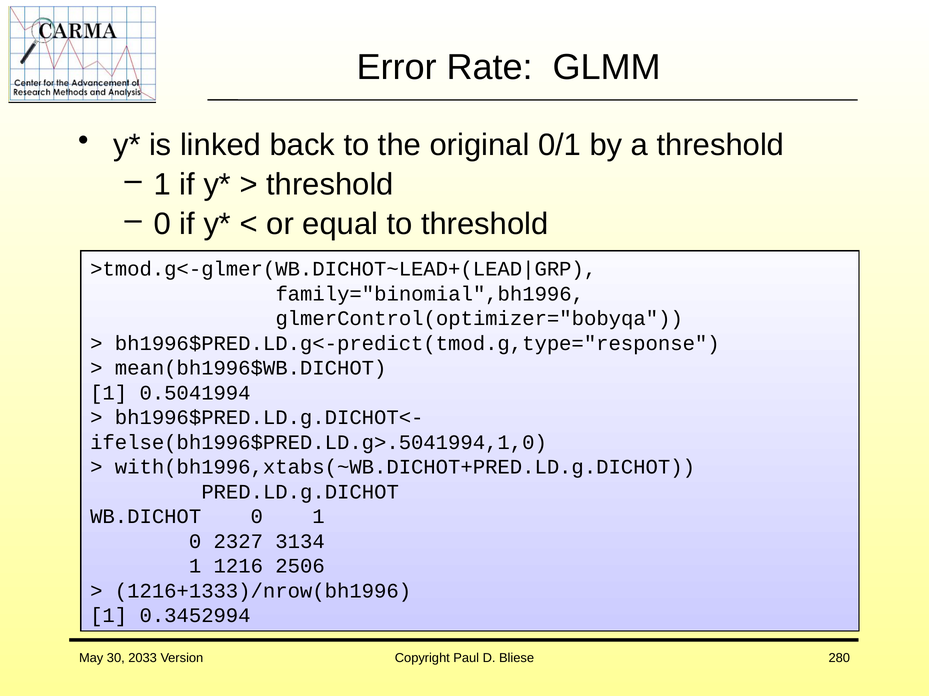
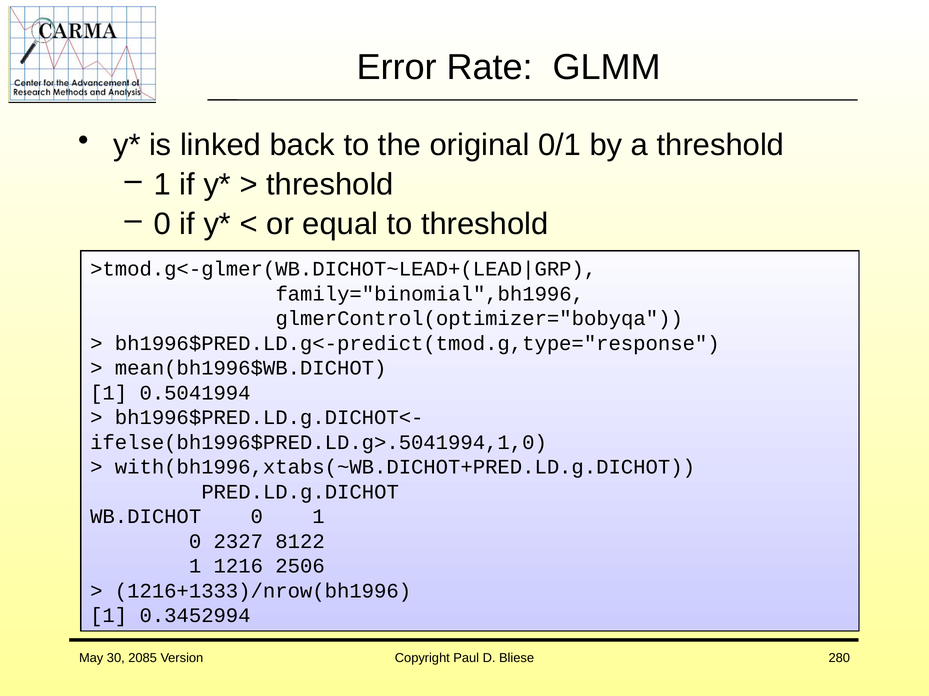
3134: 3134 -> 8122
2033: 2033 -> 2085
